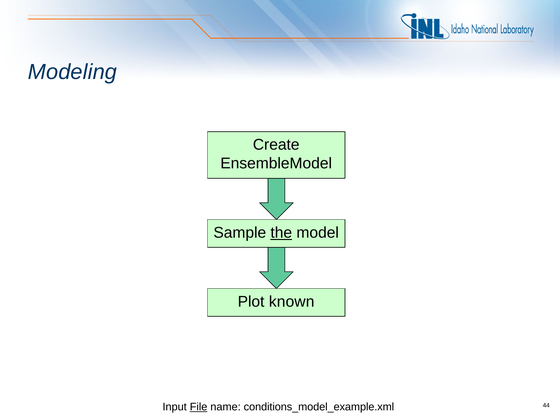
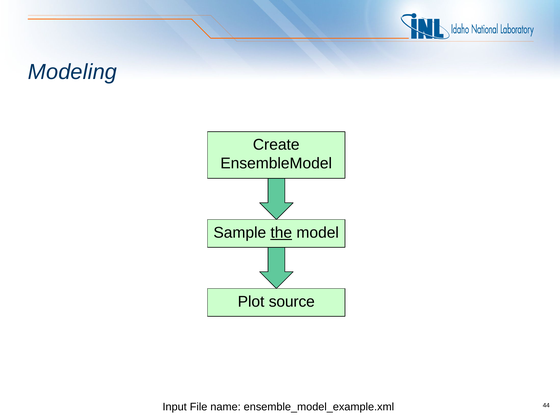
known: known -> source
File underline: present -> none
conditions_model_example.xml: conditions_model_example.xml -> ensemble_model_example.xml
